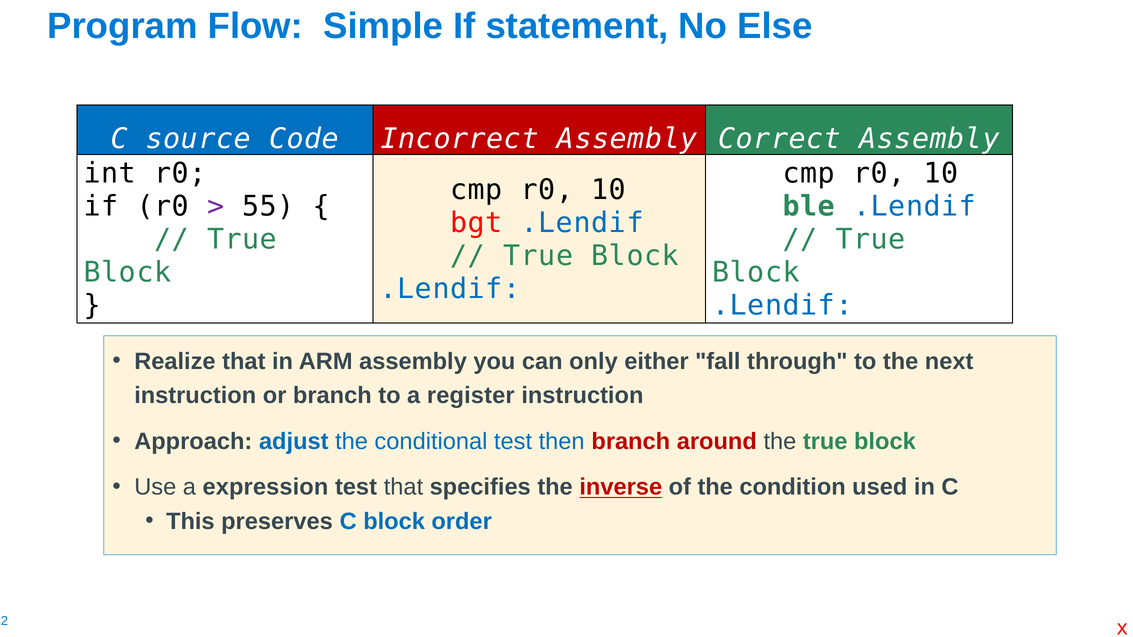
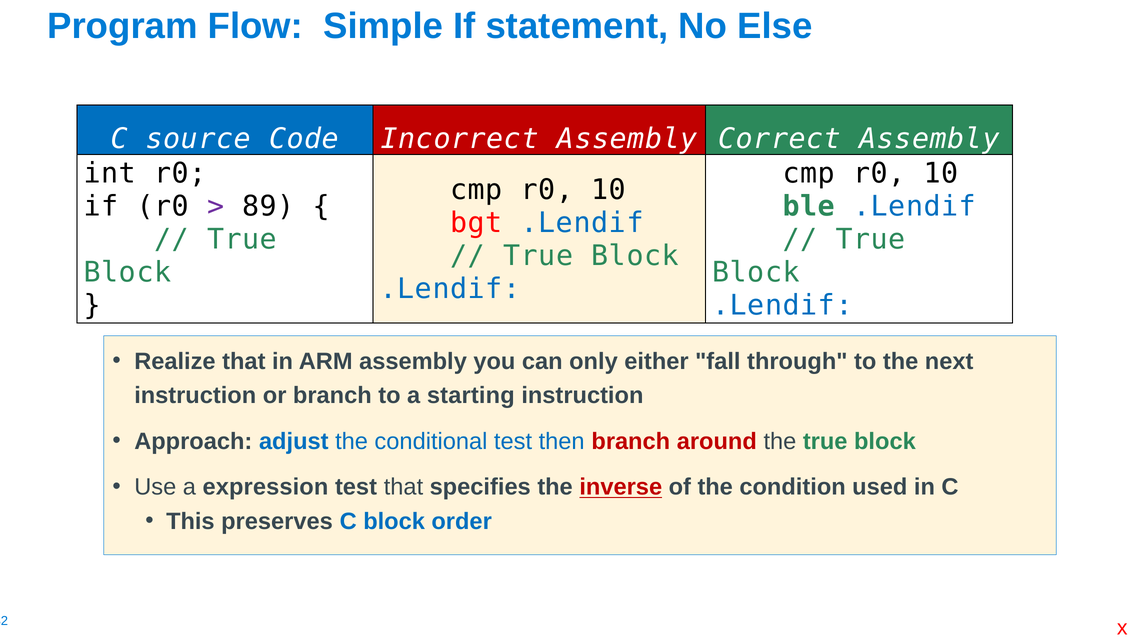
55: 55 -> 89
register: register -> starting
